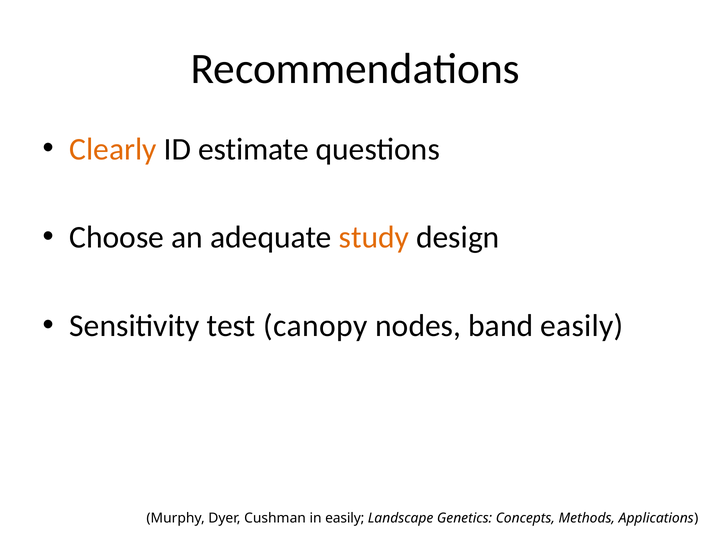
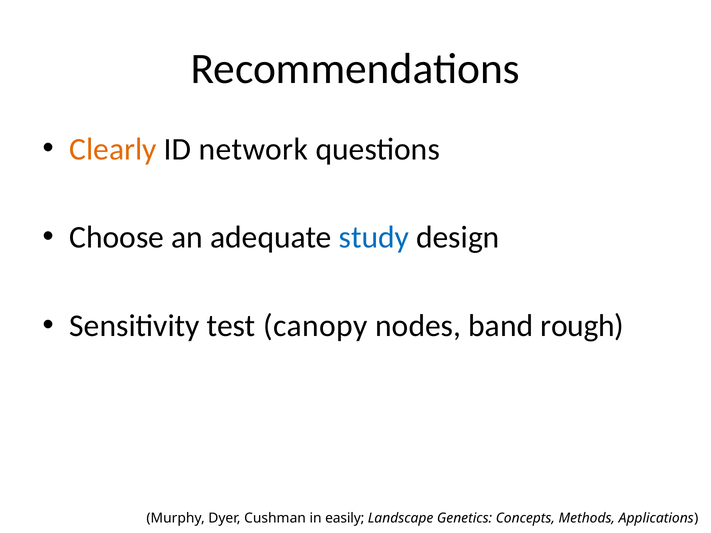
estimate: estimate -> network
study colour: orange -> blue
band easily: easily -> rough
